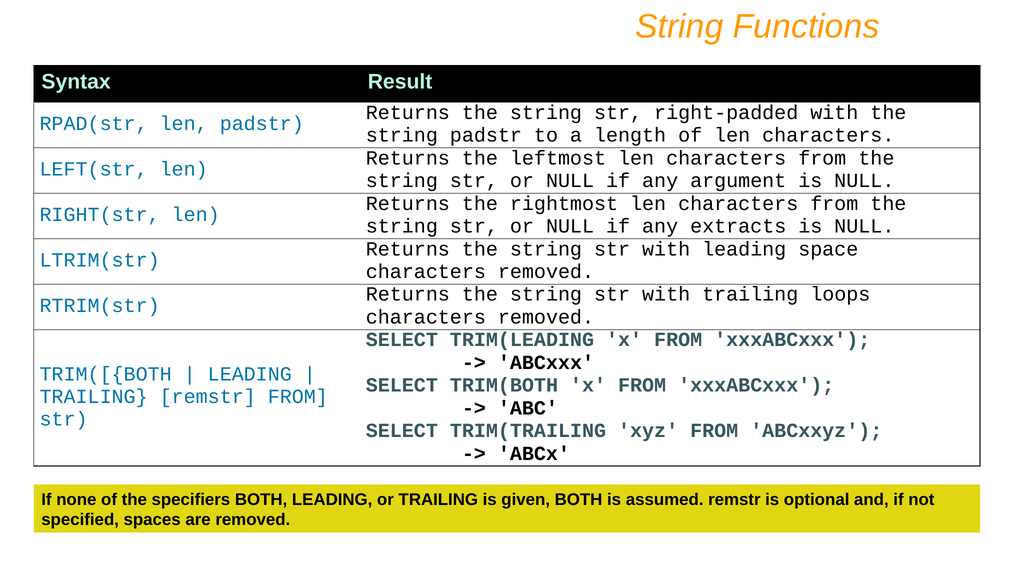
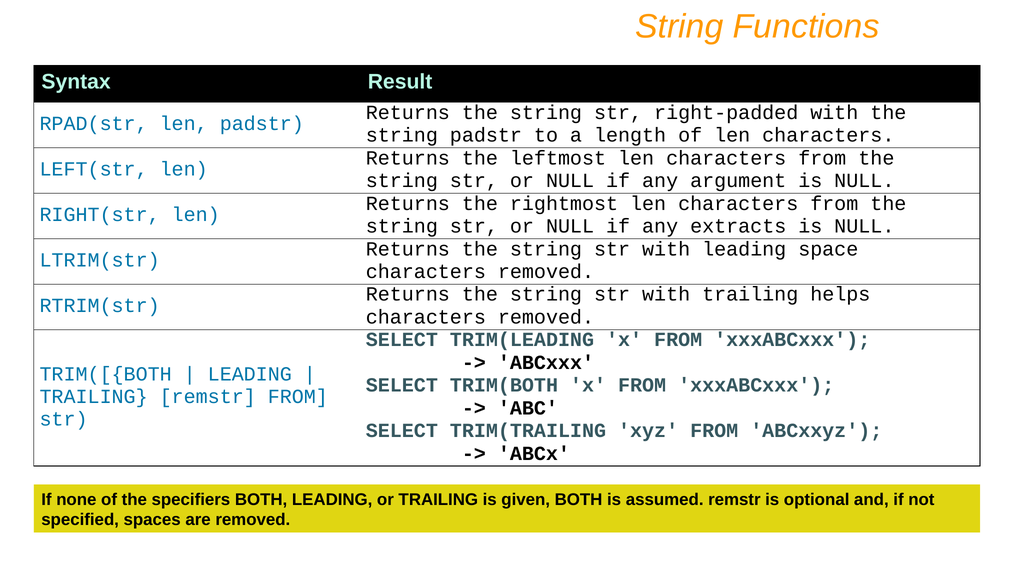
loops: loops -> helps
